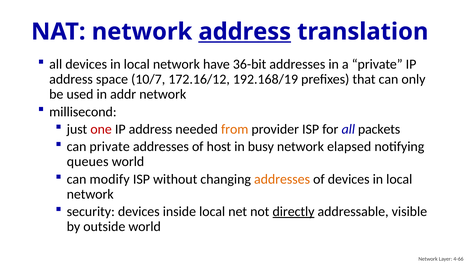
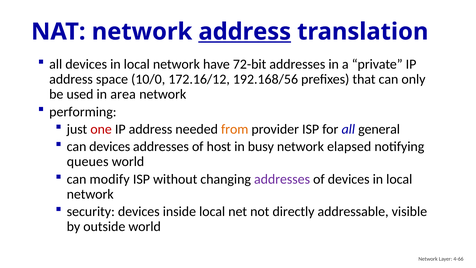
36-bit: 36-bit -> 72-bit
10/7: 10/7 -> 10/0
192.168/19: 192.168/19 -> 192.168/56
addr: addr -> area
millisecond: millisecond -> performing
packets: packets -> general
can private: private -> devices
addresses at (282, 179) colour: orange -> purple
directly underline: present -> none
